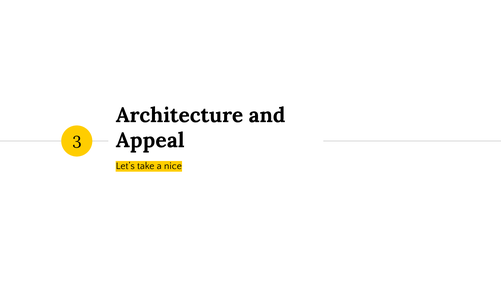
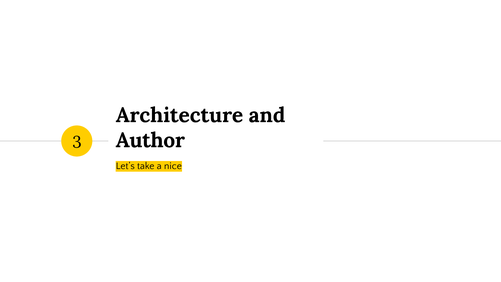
Appeal: Appeal -> Author
